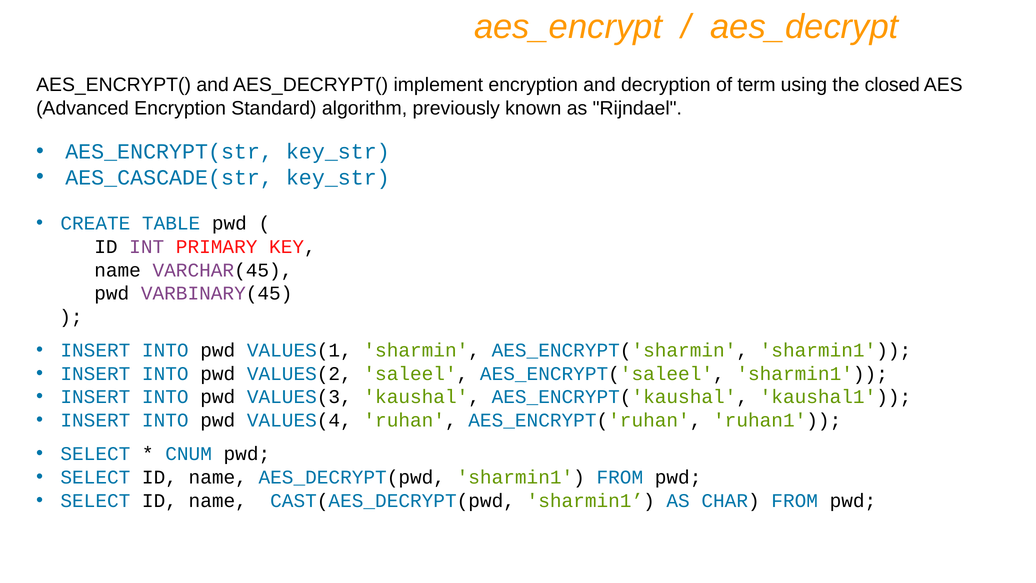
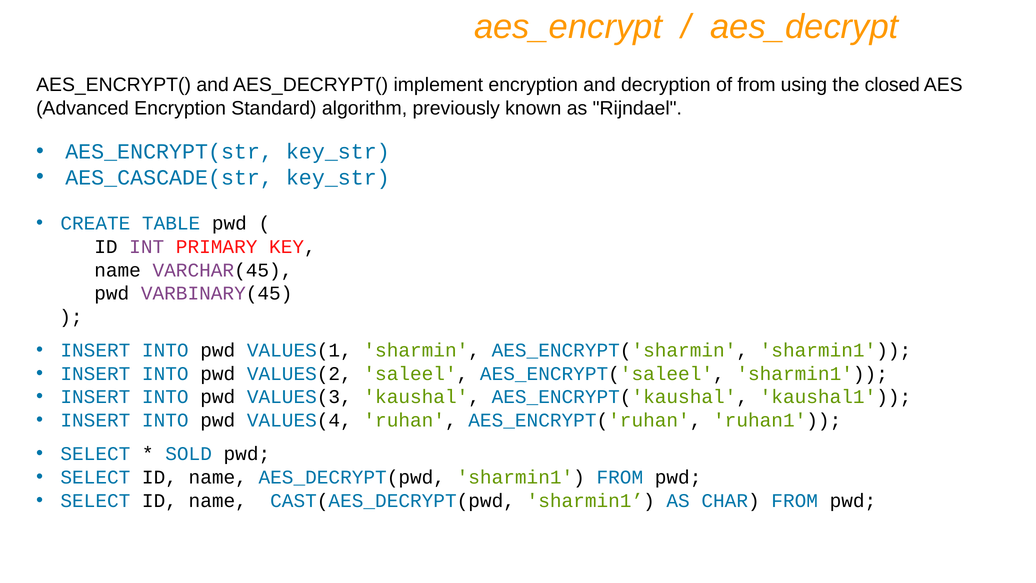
of term: term -> from
CNUM: CNUM -> SOLD
